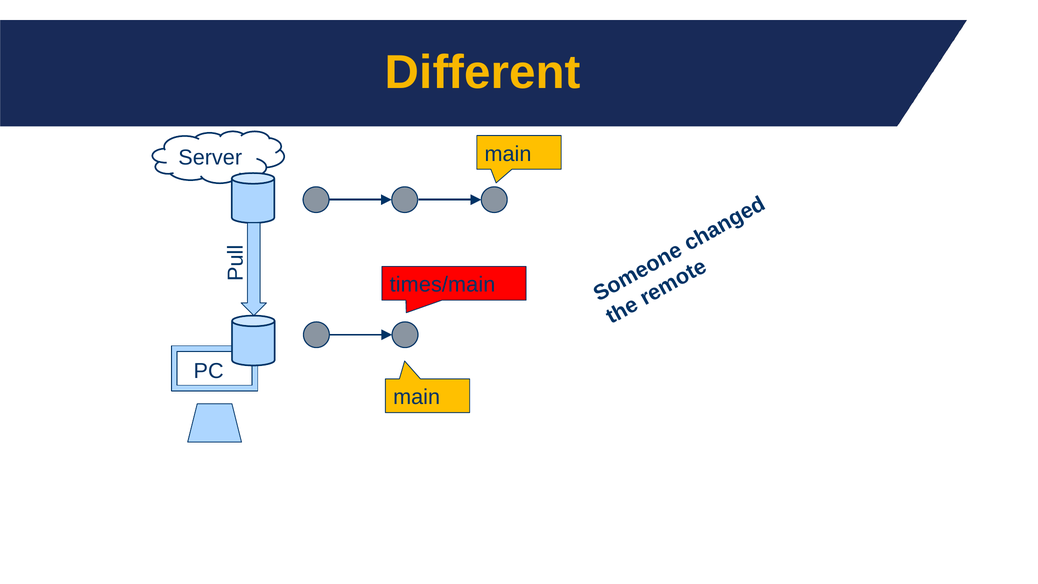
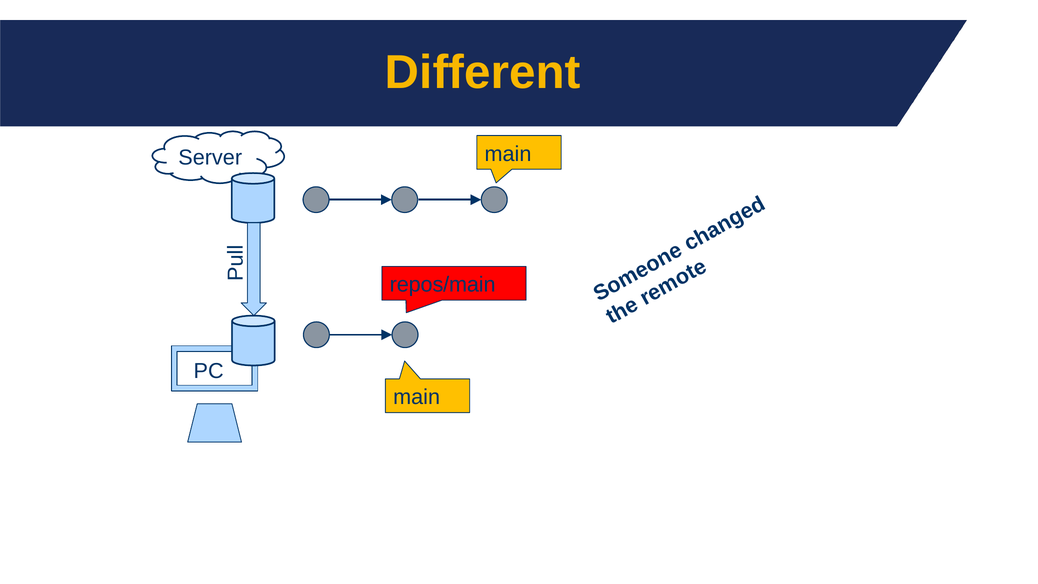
times/main: times/main -> repos/main
